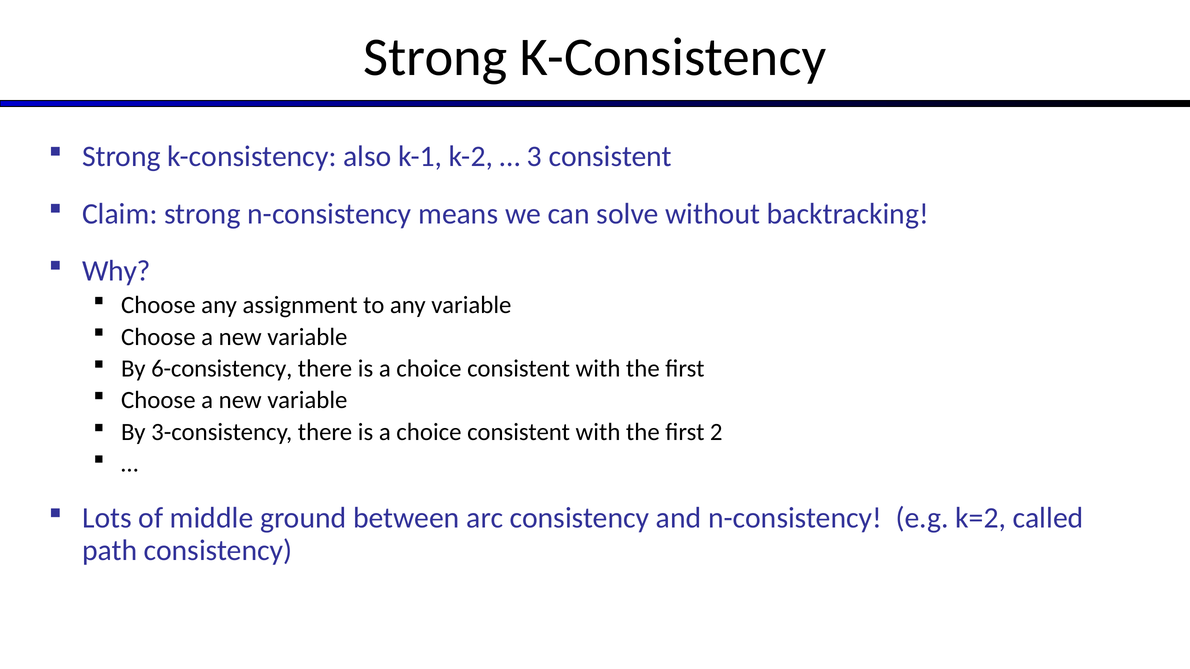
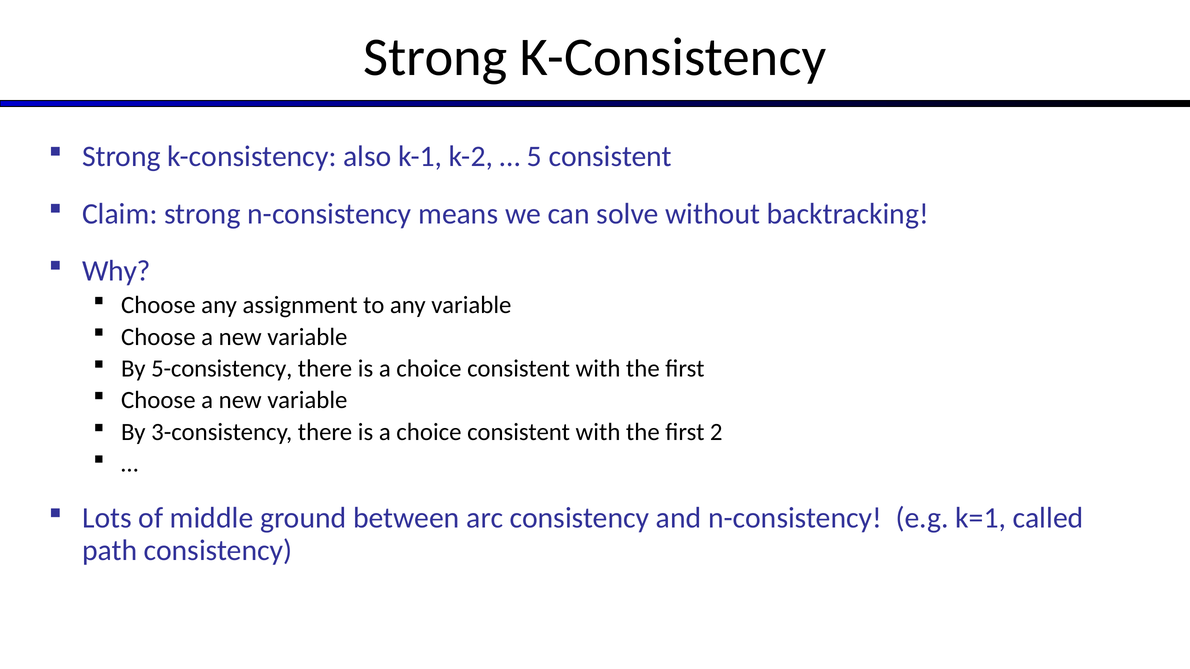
3: 3 -> 5
6-consistency: 6-consistency -> 5-consistency
k=2: k=2 -> k=1
